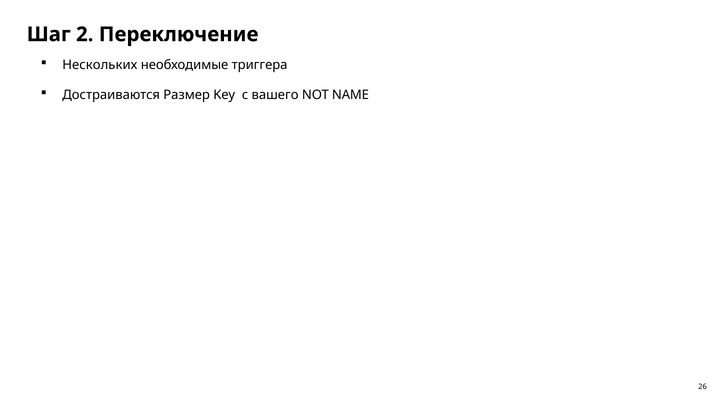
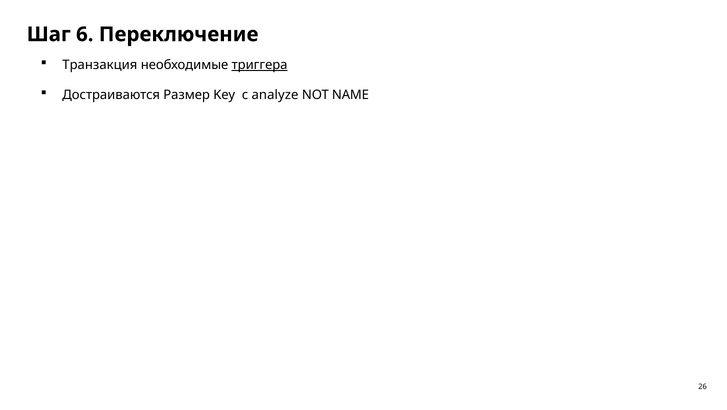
2: 2 -> 6
Нескольких: Нескольких -> Транзакция
триггера underline: none -> present
вашего: вашего -> analyze
